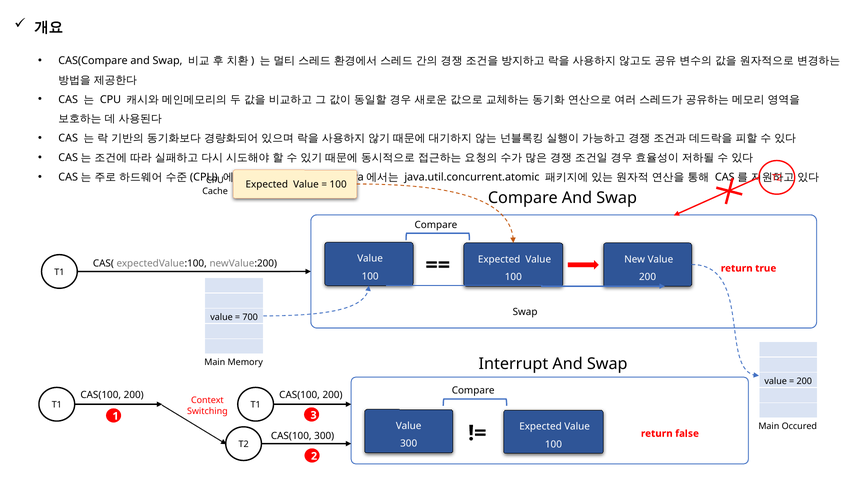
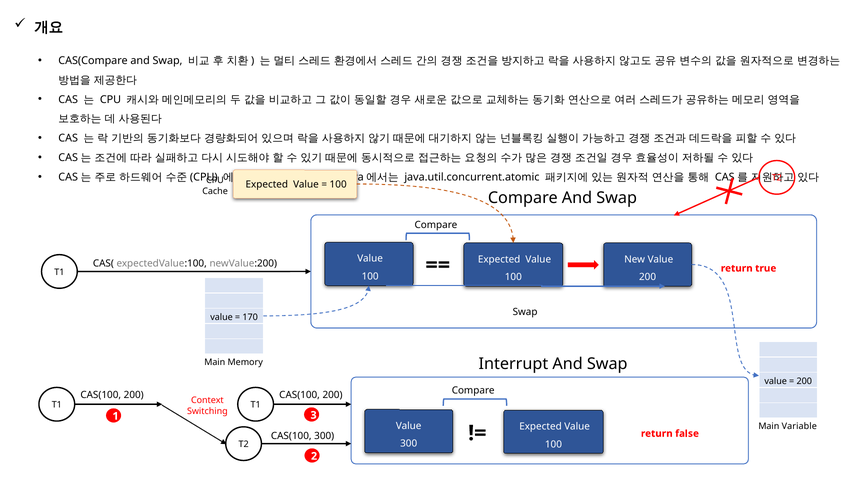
700: 700 -> 170
Occured: Occured -> Variable
